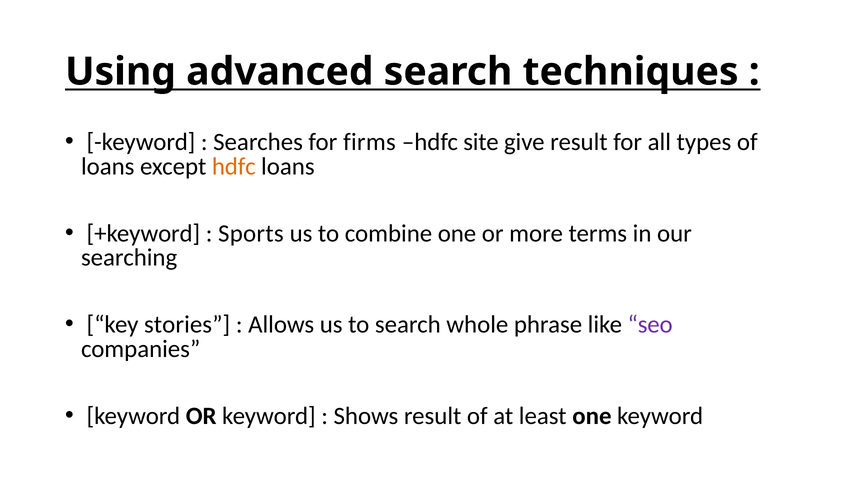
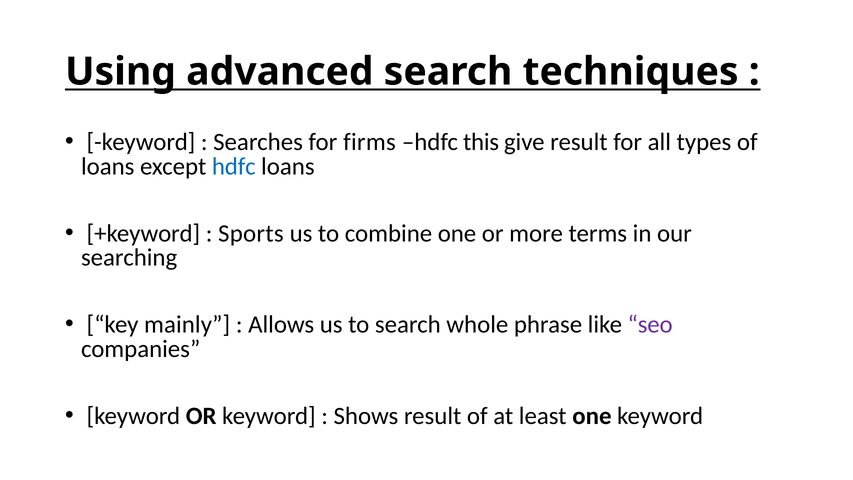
site: site -> this
hdfc at (234, 166) colour: orange -> blue
stories: stories -> mainly
